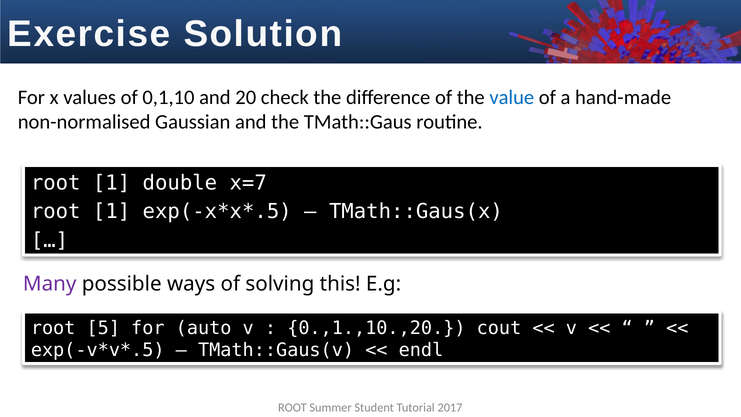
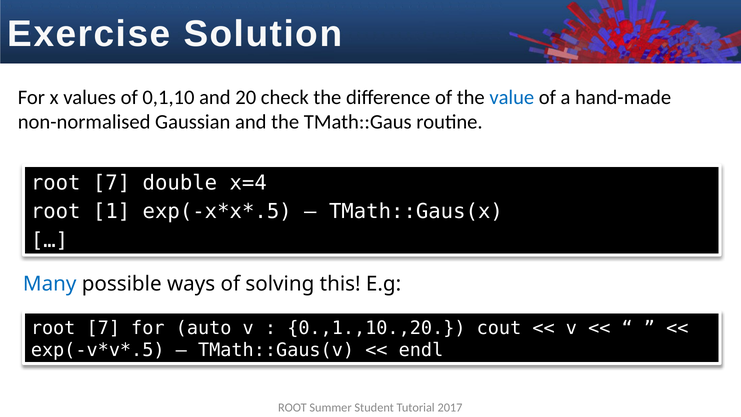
1 at (112, 183): 1 -> 7
x=7: x=7 -> x=4
Many colour: purple -> blue
5 at (103, 328): 5 -> 7
